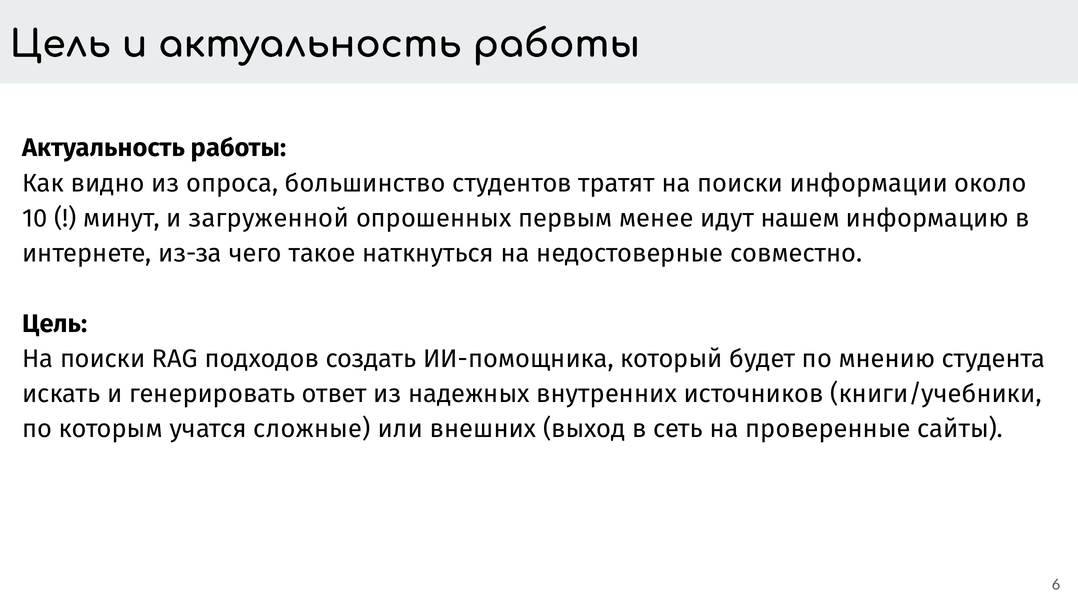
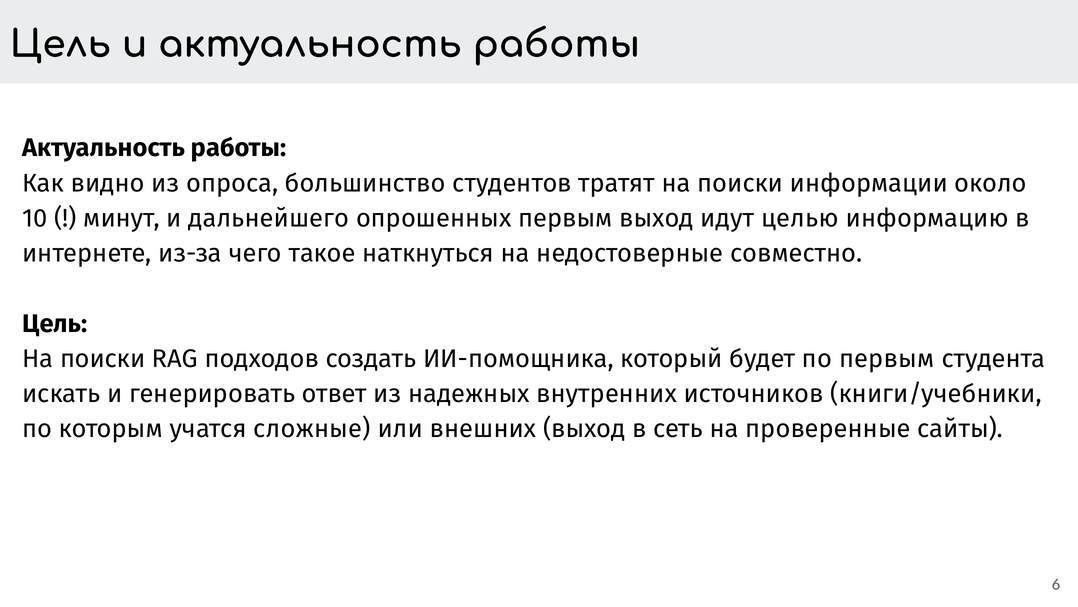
загруженной: загруженной -> дальнейшего
первым менее: менее -> выход
нашем: нашем -> целью
по мнению: мнению -> первым
